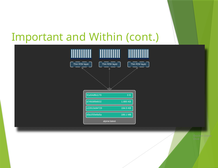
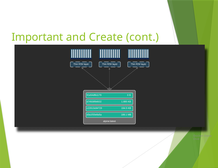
Within: Within -> Create
